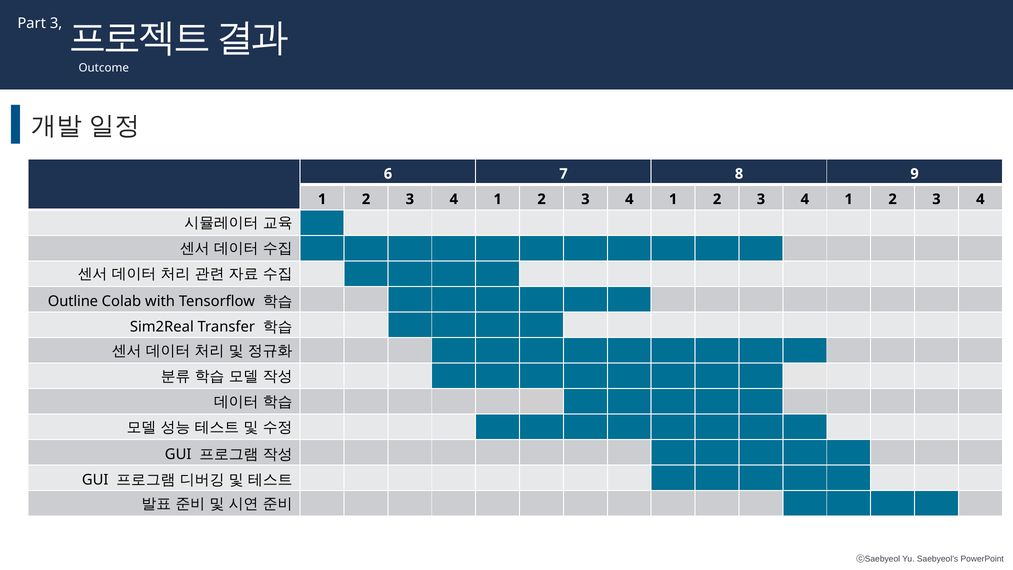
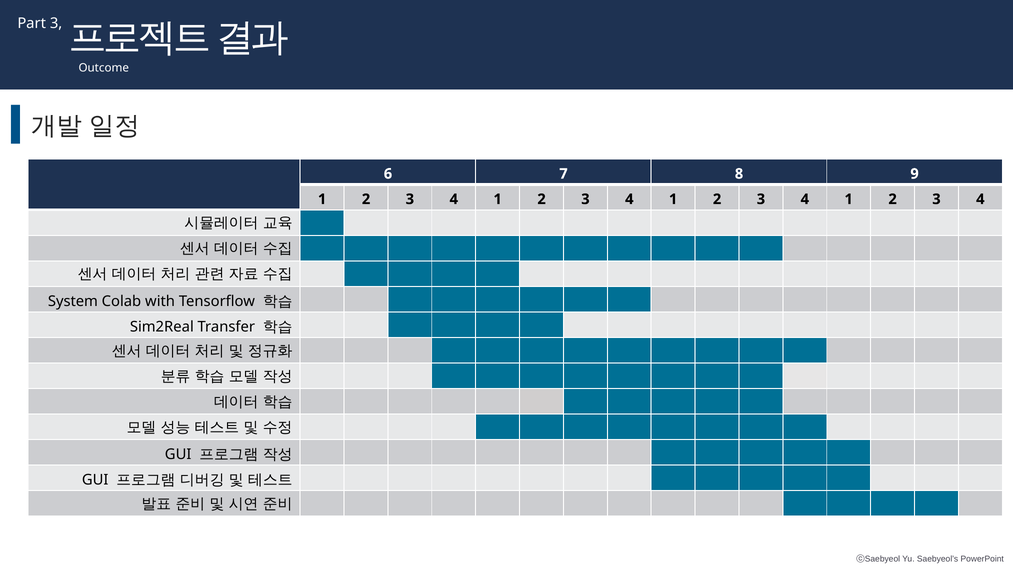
Outline: Outline -> System
